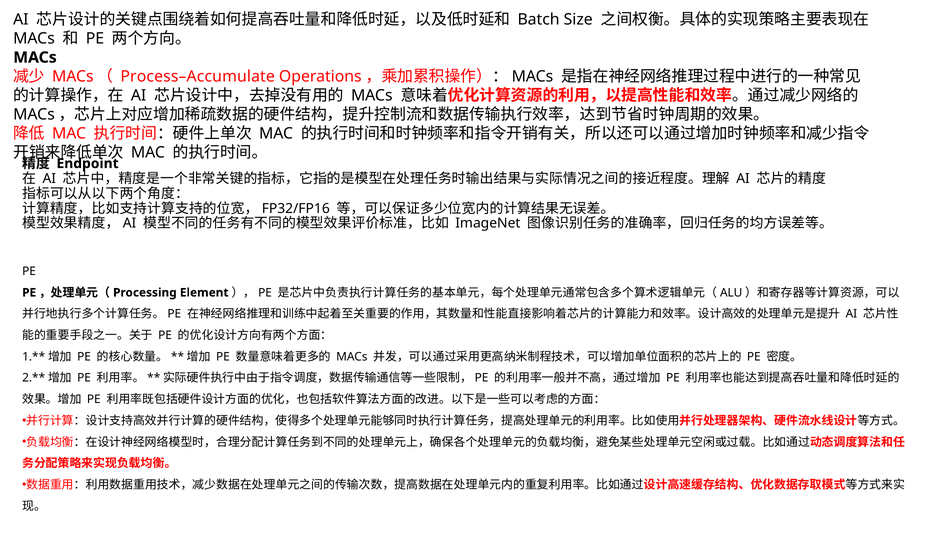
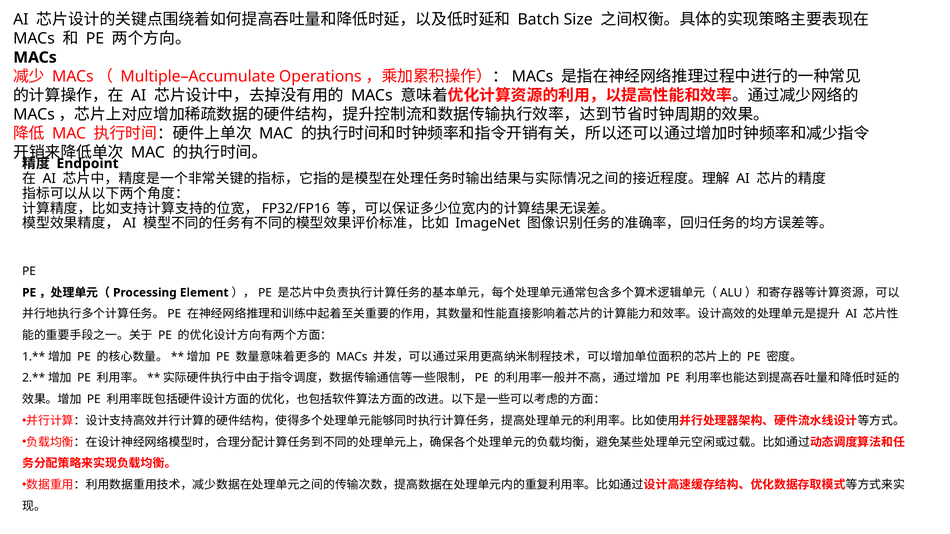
Process–Accumulate: Process–Accumulate -> Multiple–Accumulate
